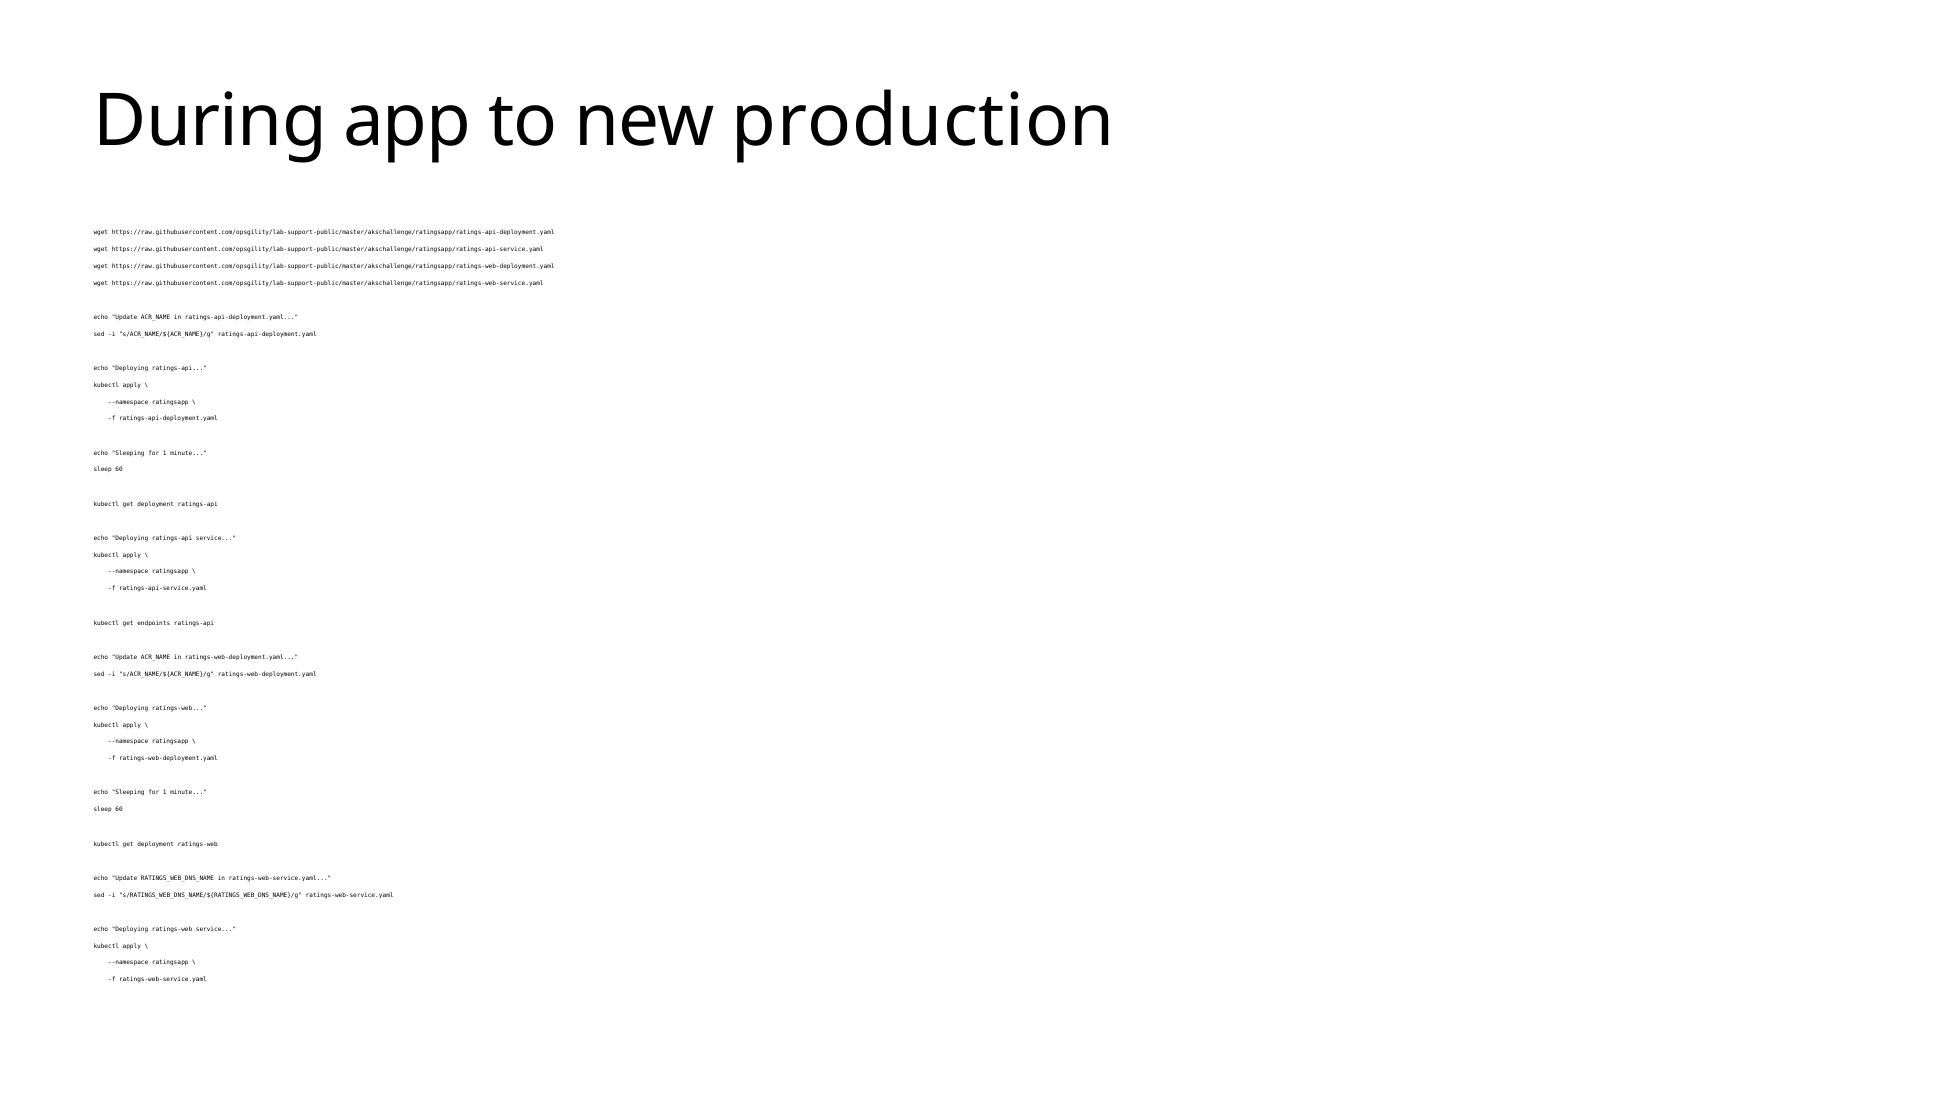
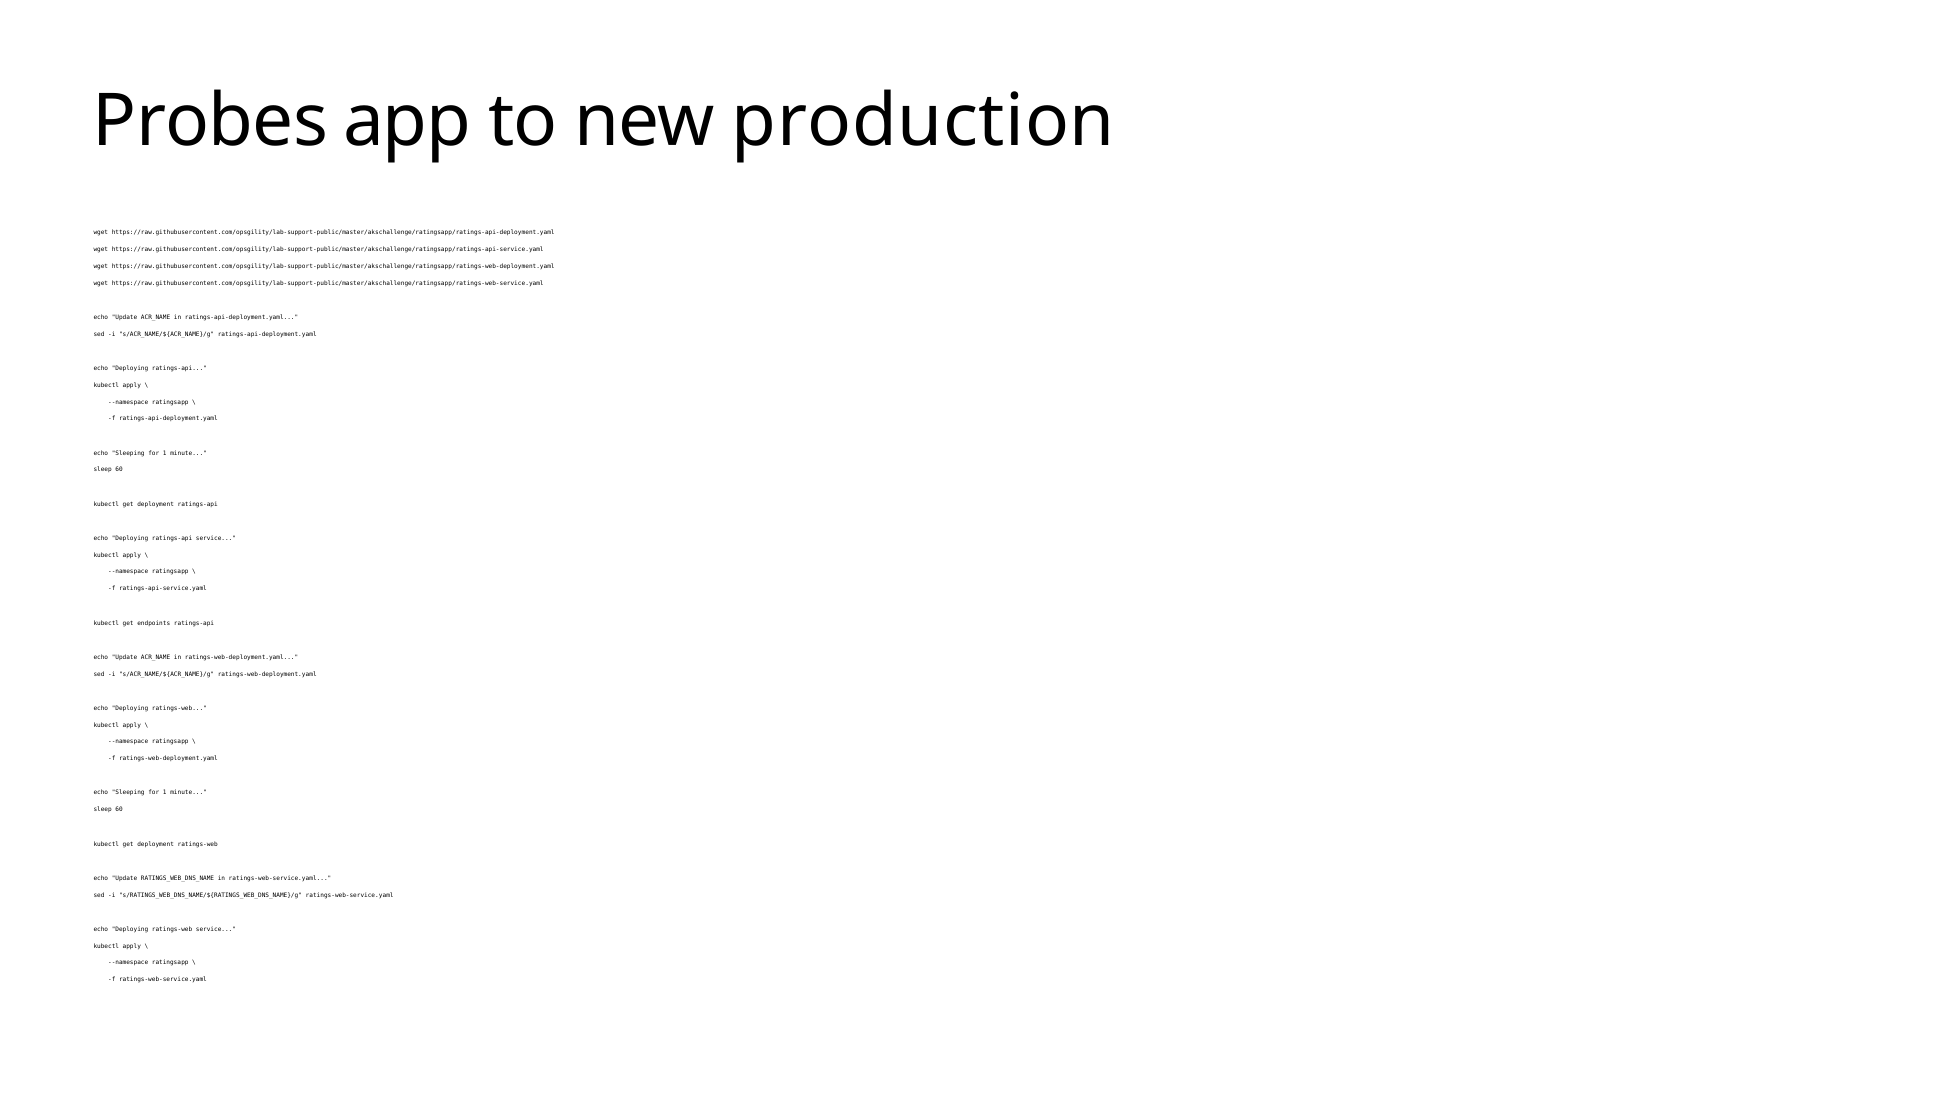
During: During -> Probes
